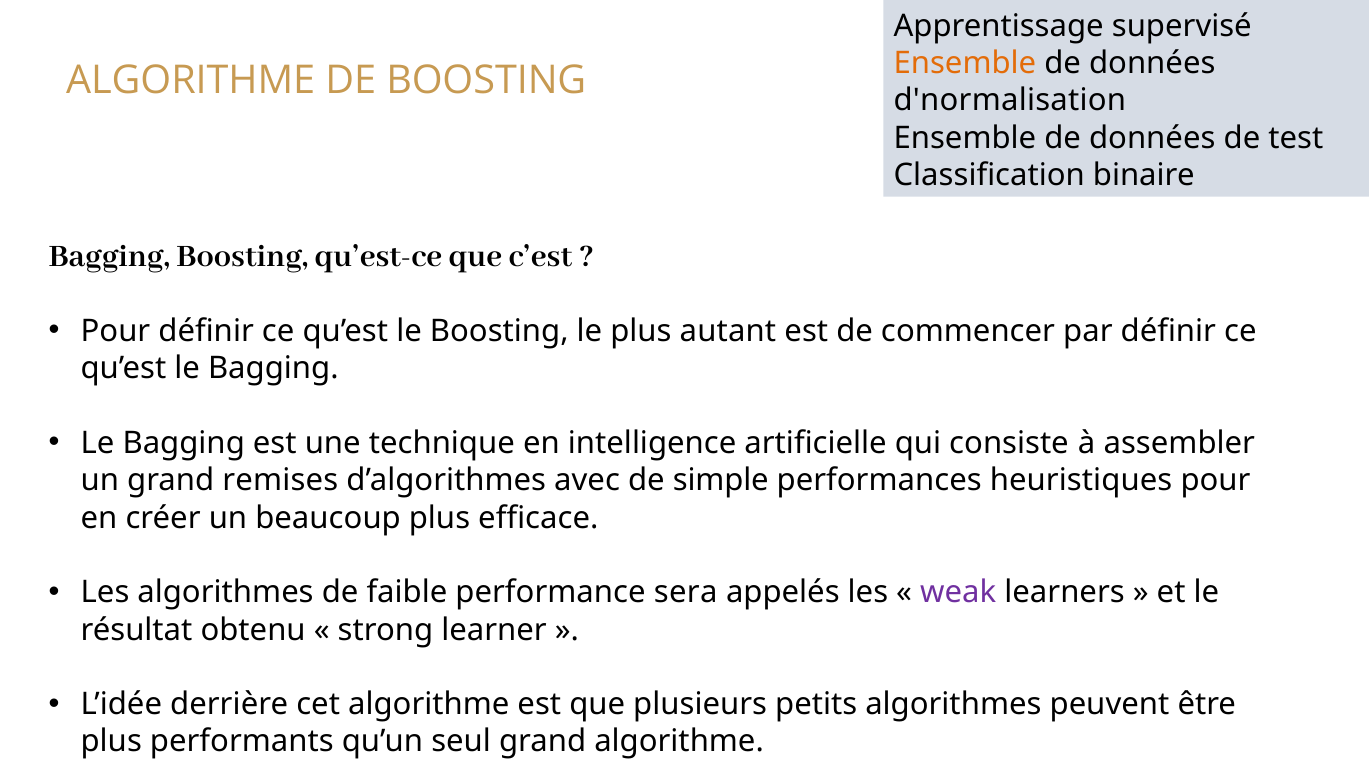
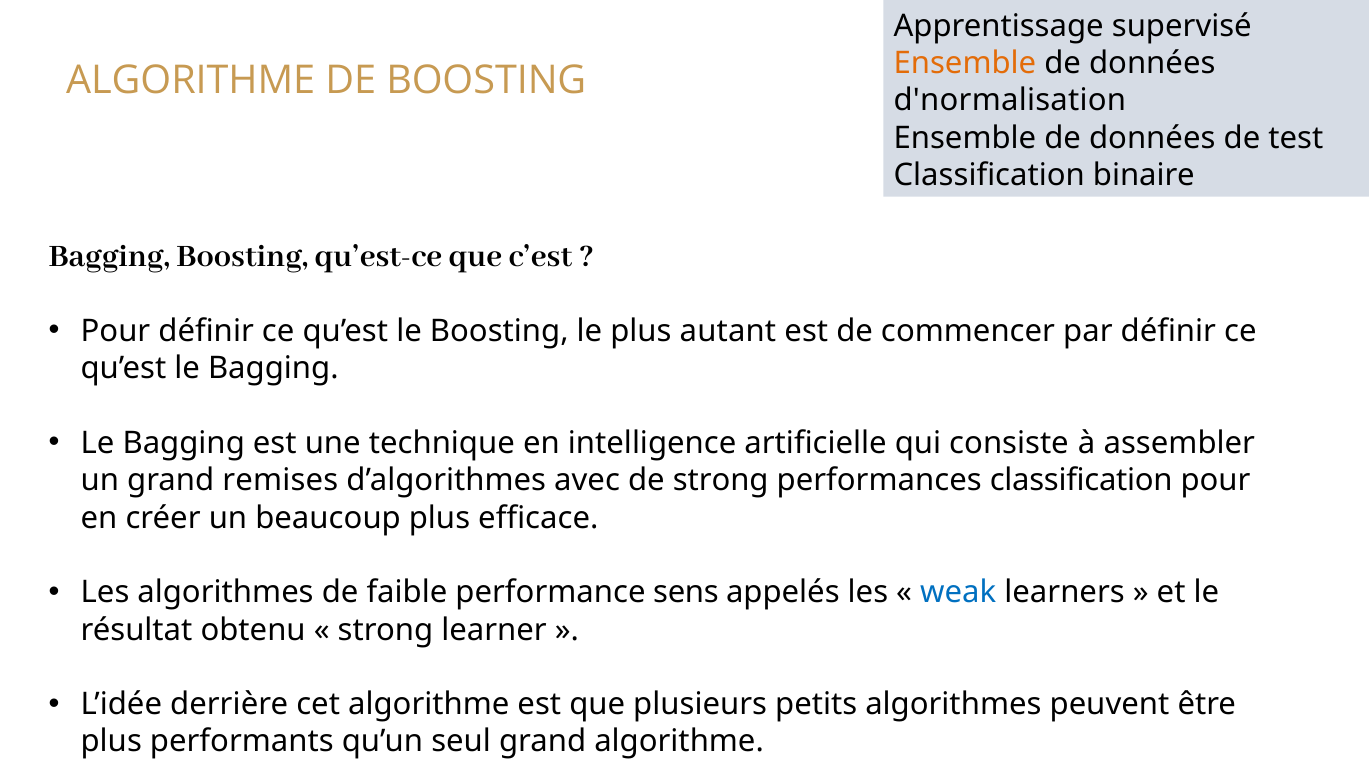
de simple: simple -> strong
performances heuristiques: heuristiques -> classification
sera: sera -> sens
weak colour: purple -> blue
